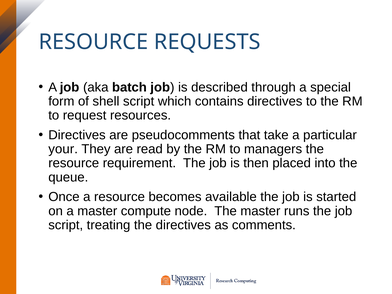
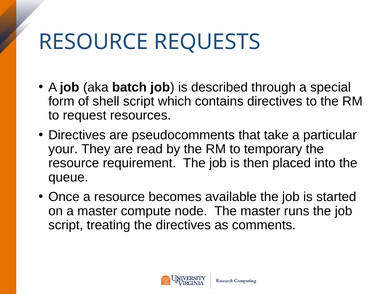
managers: managers -> temporary
